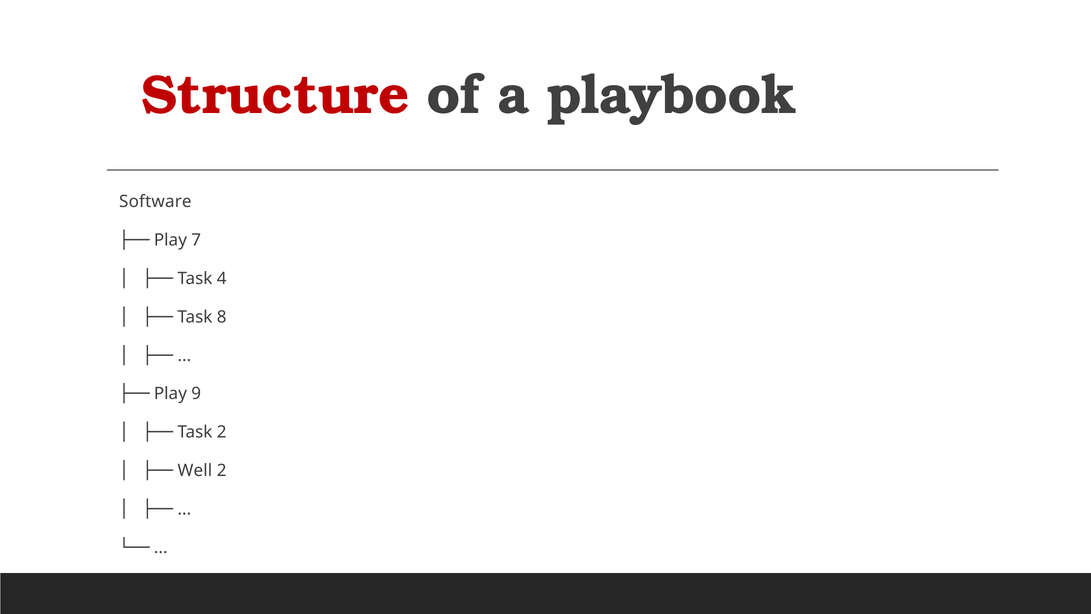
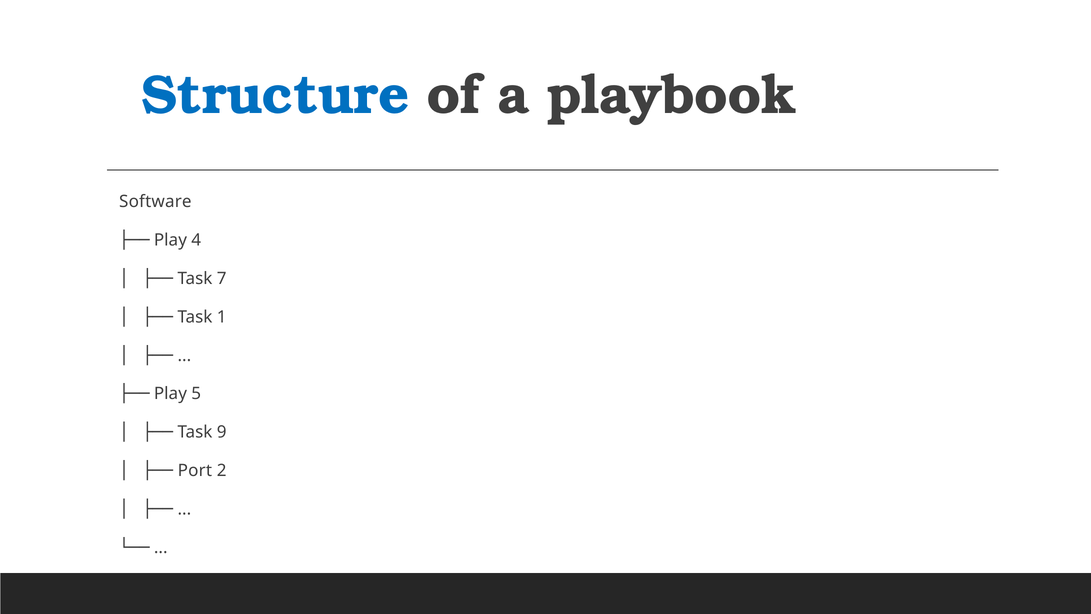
Structure colour: red -> blue
7: 7 -> 4
4: 4 -> 7
8: 8 -> 1
9: 9 -> 5
Task 2: 2 -> 9
Well: Well -> Port
